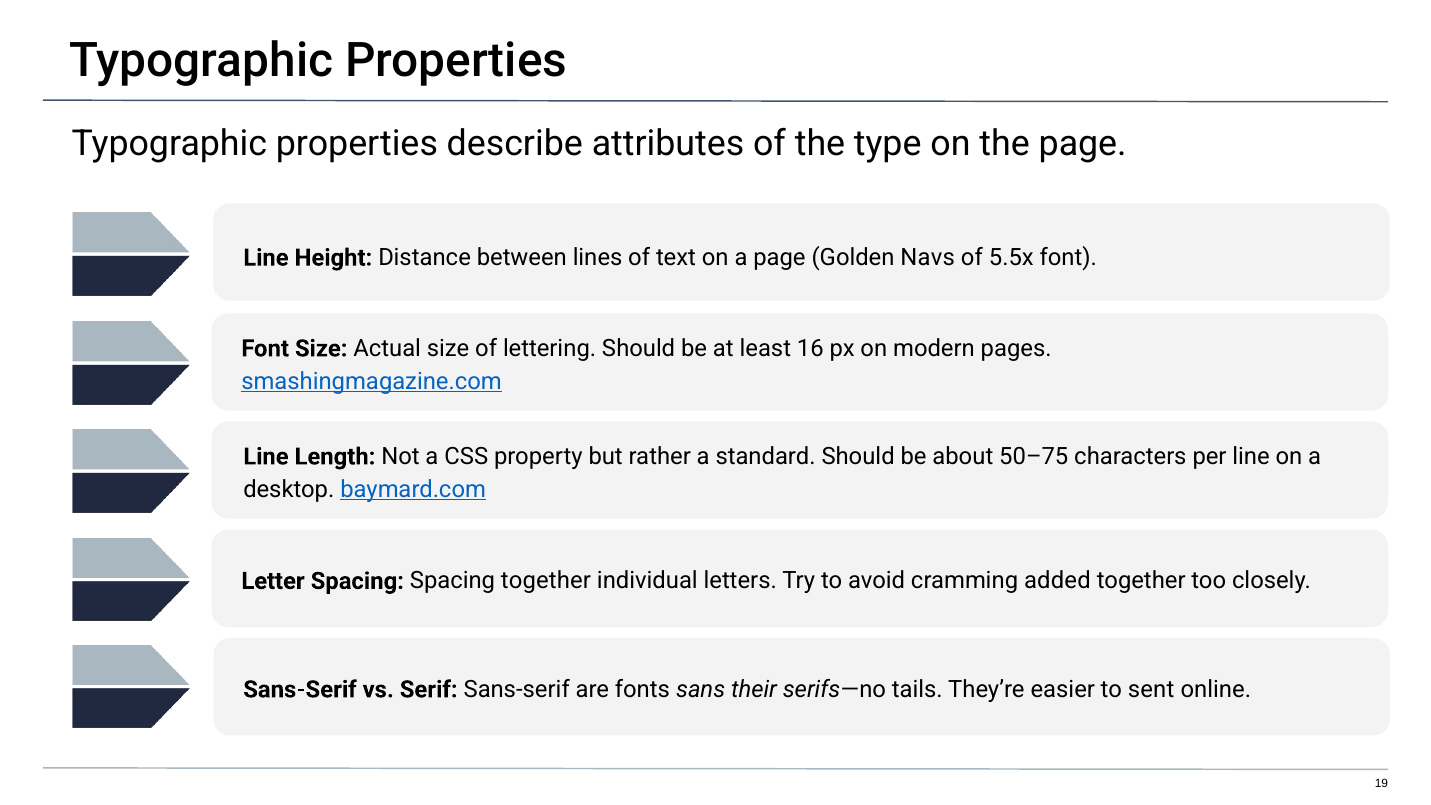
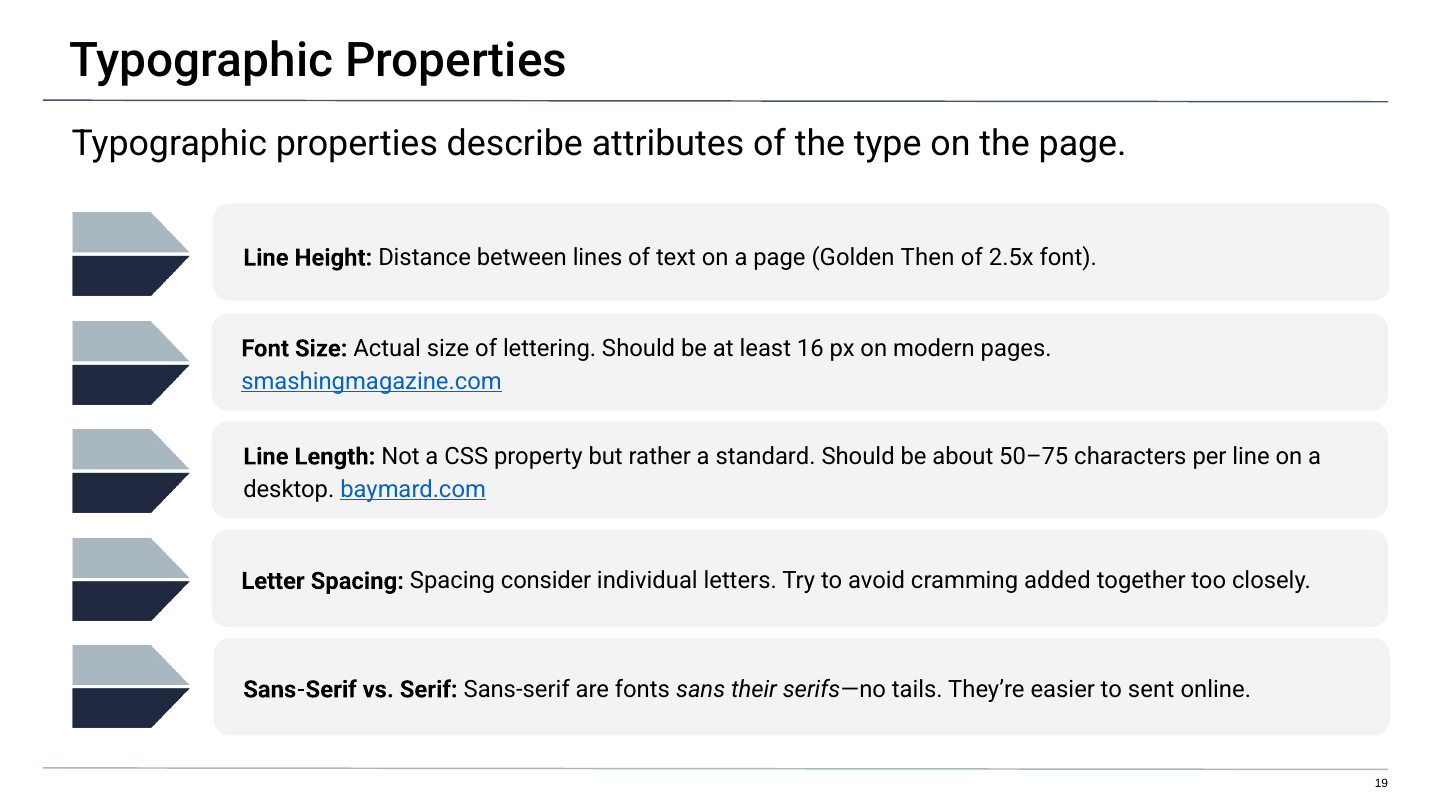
Navs: Navs -> Then
5.5x: 5.5x -> 2.5x
Spacing together: together -> consider
